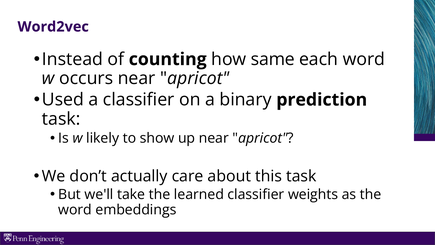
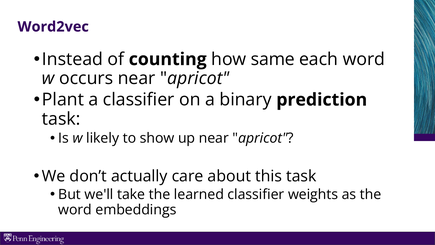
Used: Used -> Plant
